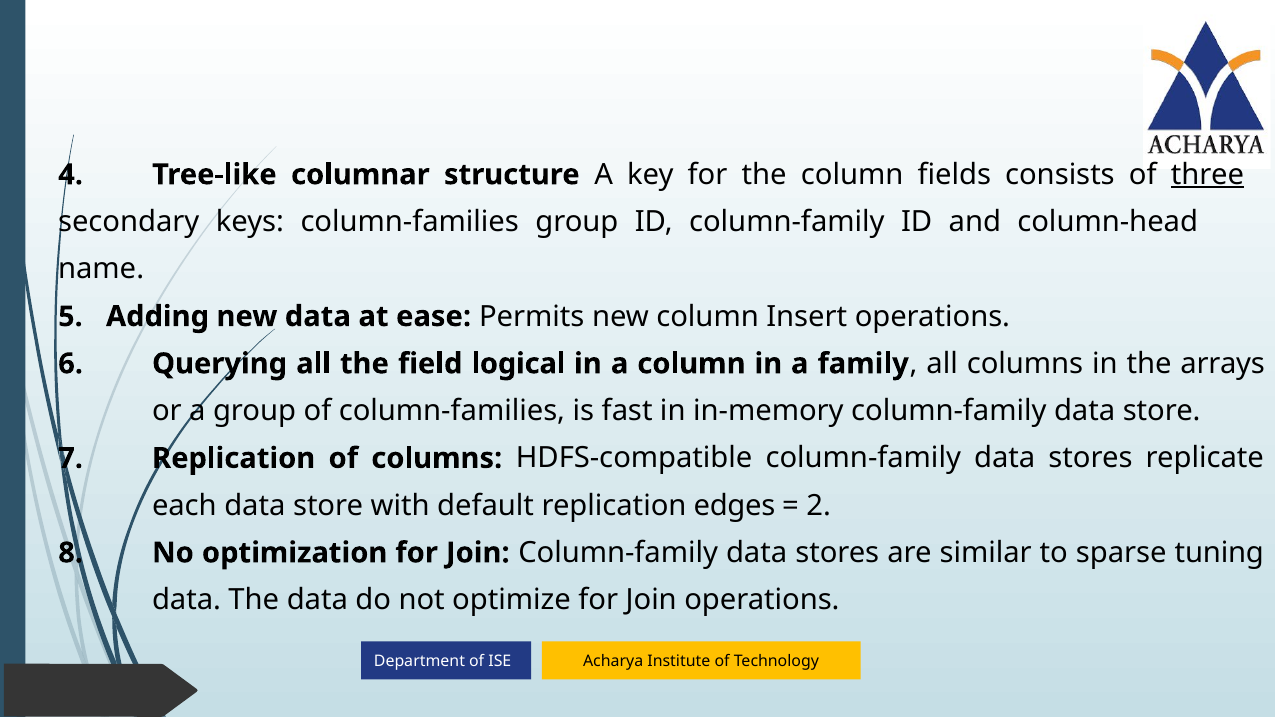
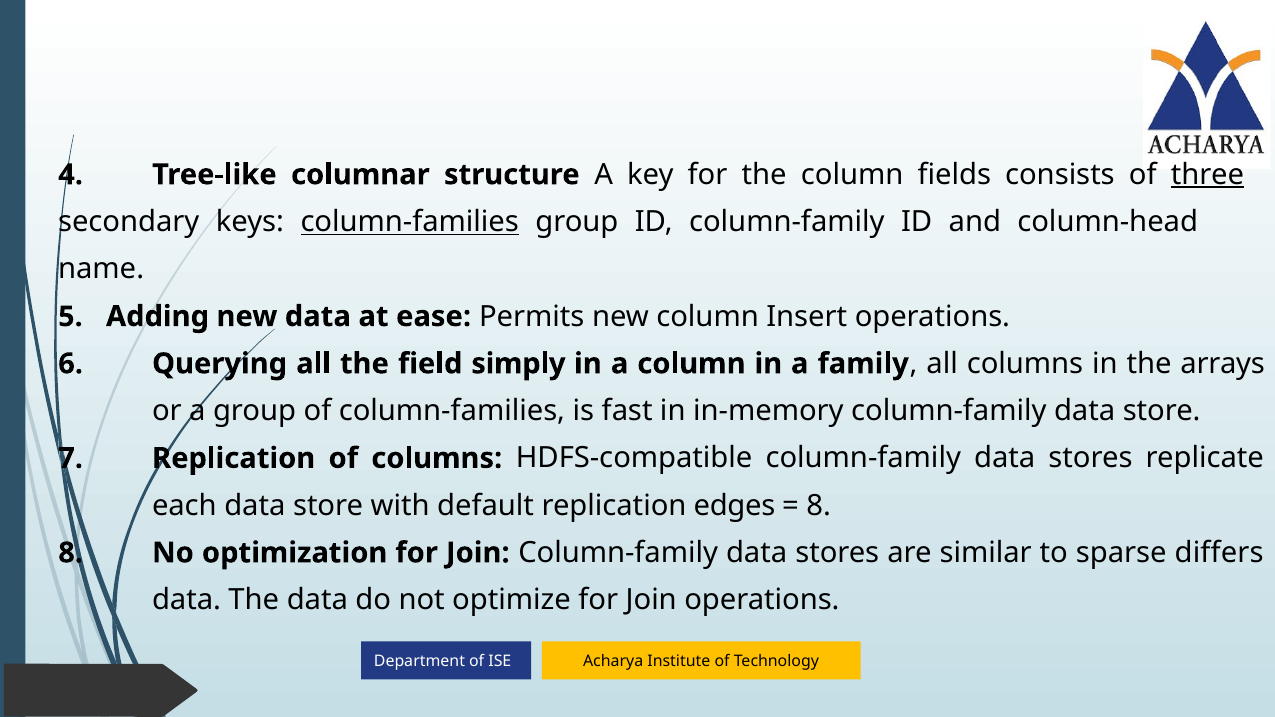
column-families at (410, 222) underline: none -> present
logical: logical -> simply
2 at (819, 506): 2 -> 8
tuning: tuning -> differs
